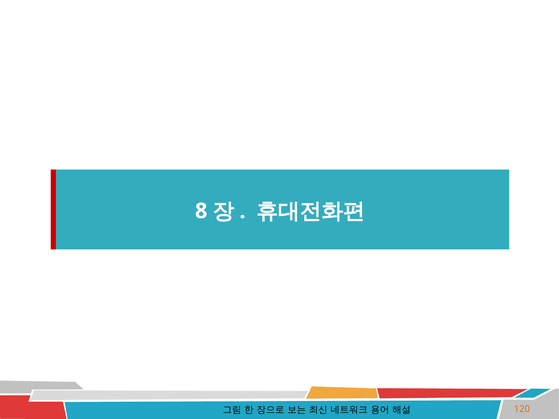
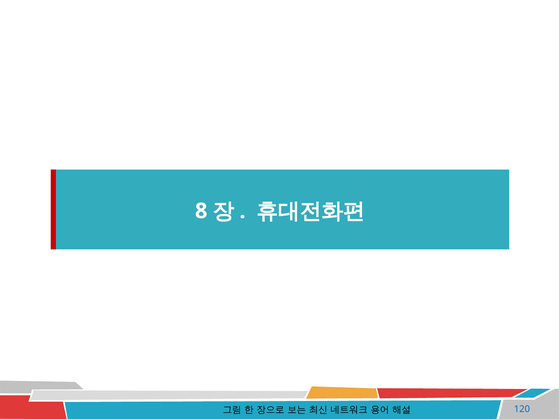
120 colour: orange -> blue
